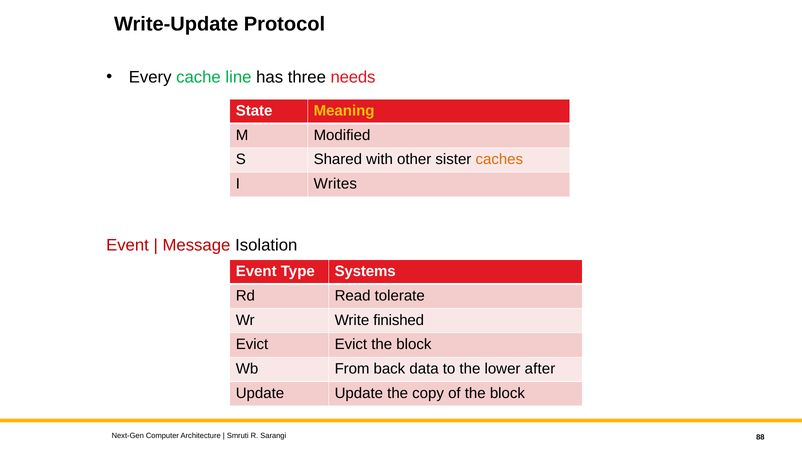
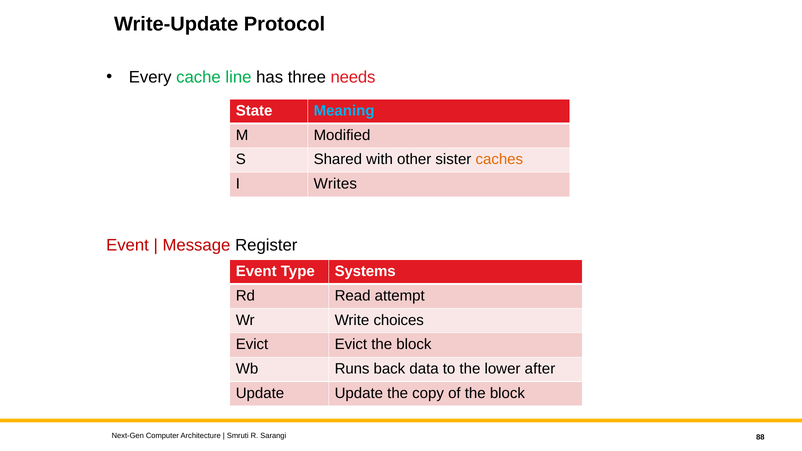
Meaning colour: yellow -> light blue
Isolation: Isolation -> Register
tolerate: tolerate -> attempt
finished: finished -> choices
From: From -> Runs
